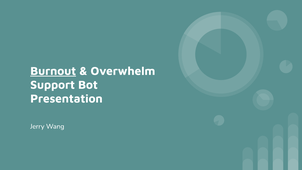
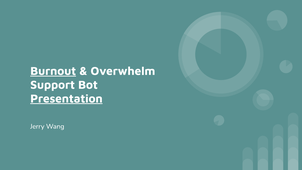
Presentation underline: none -> present
